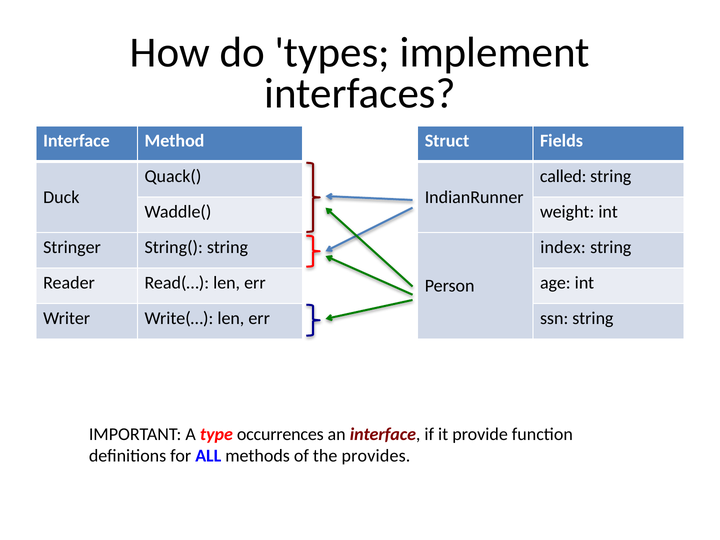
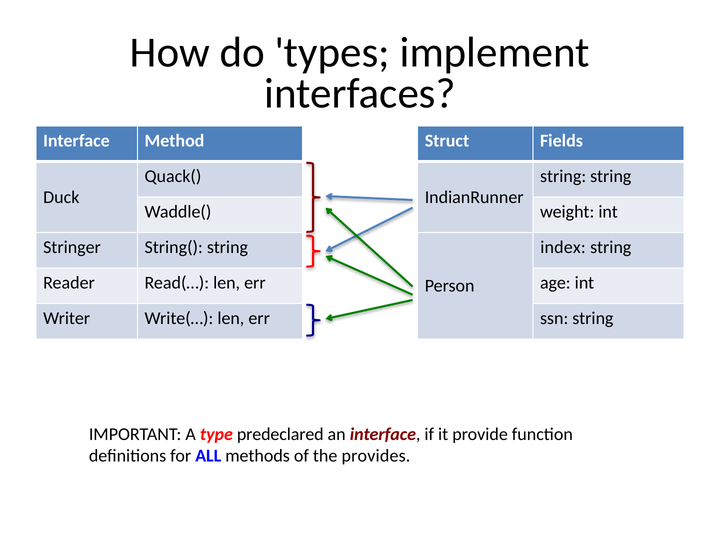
called at (563, 176): called -> string
occurrences: occurrences -> predeclared
